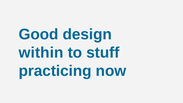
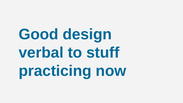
within: within -> verbal
